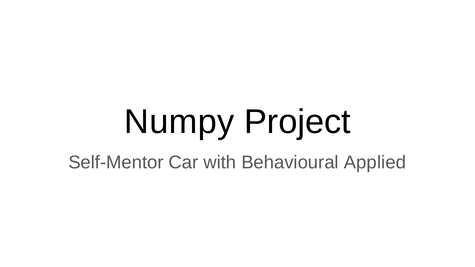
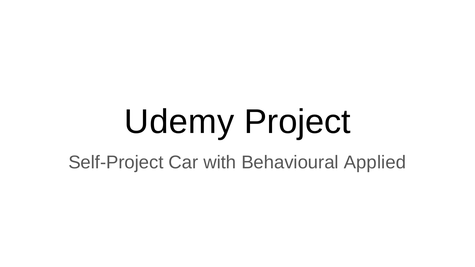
Numpy: Numpy -> Udemy
Self-Mentor: Self-Mentor -> Self-Project
